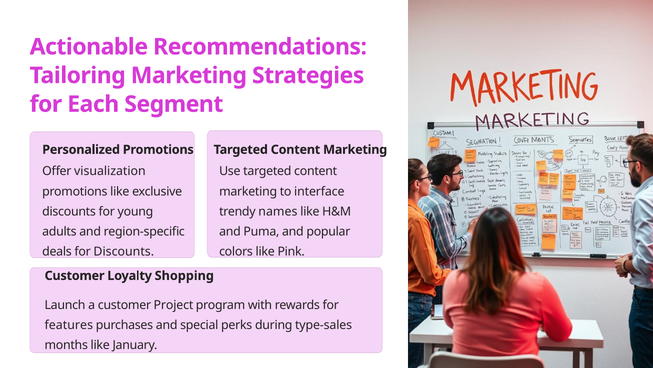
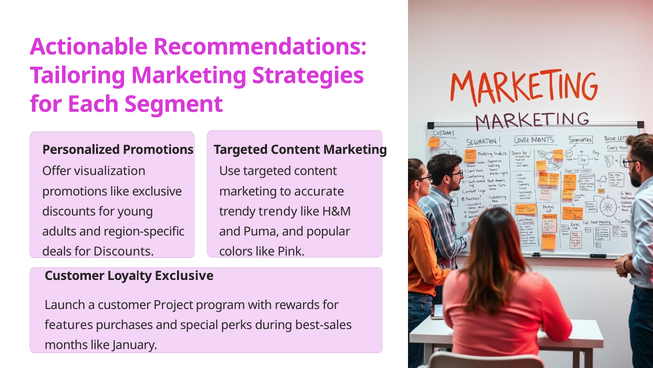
interface: interface -> accurate
trendy names: names -> trendy
Loyalty Shopping: Shopping -> Exclusive
type-sales: type-sales -> best-sales
